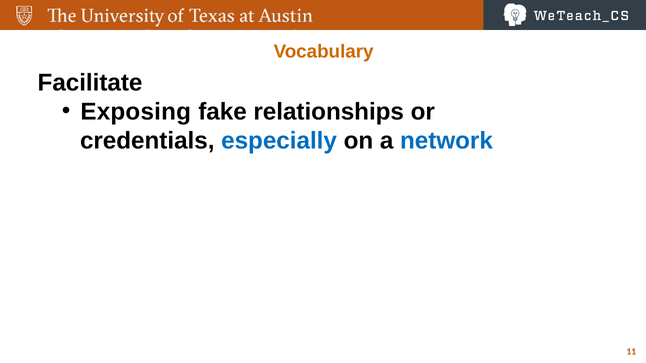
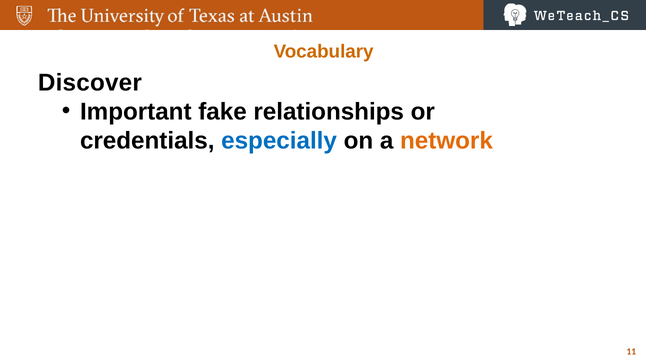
Facilitate: Facilitate -> Discover
Exposing: Exposing -> Important
network colour: blue -> orange
